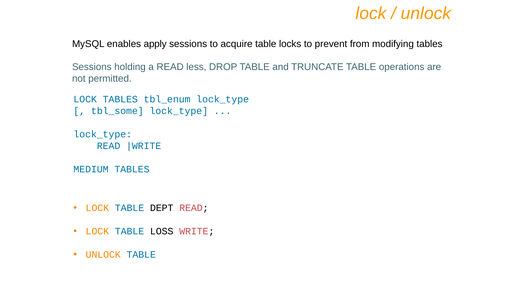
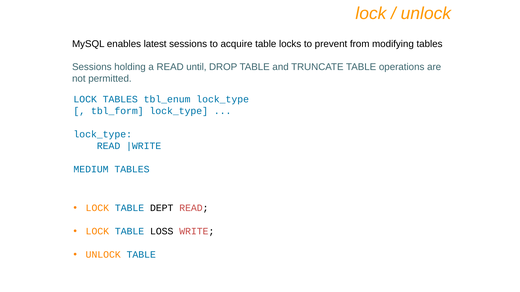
apply: apply -> latest
less: less -> until
tbl_some: tbl_some -> tbl_form
